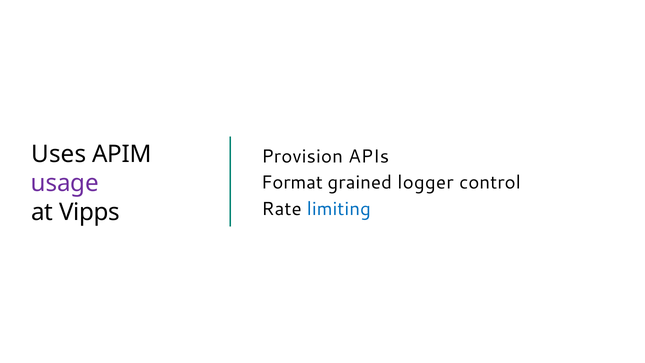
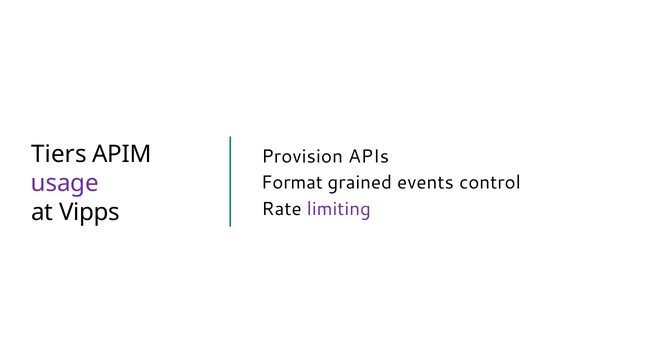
Uses: Uses -> Tiers
logger: logger -> events
limiting colour: blue -> purple
